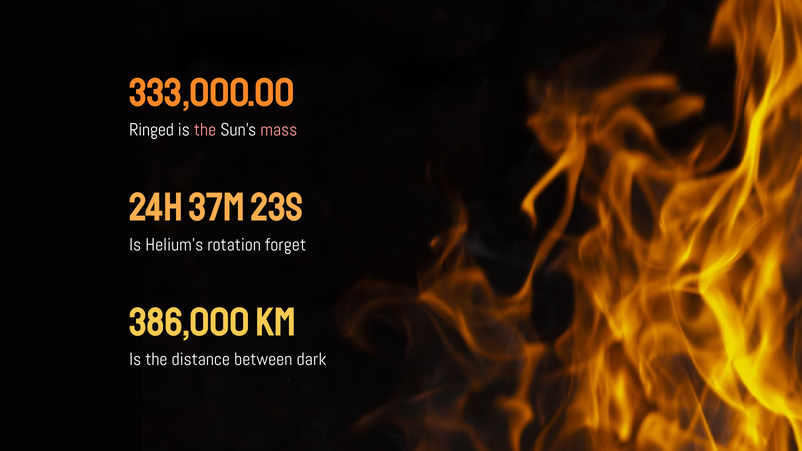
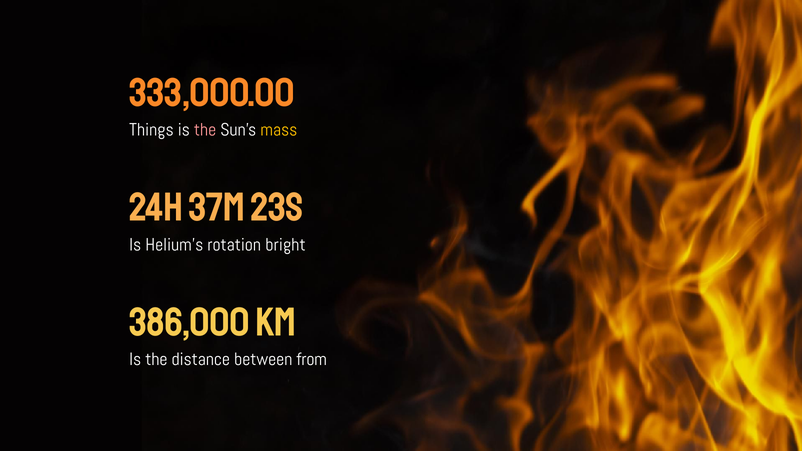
Ringed: Ringed -> Things
mass colour: pink -> yellow
forget: forget -> bright
dark: dark -> from
